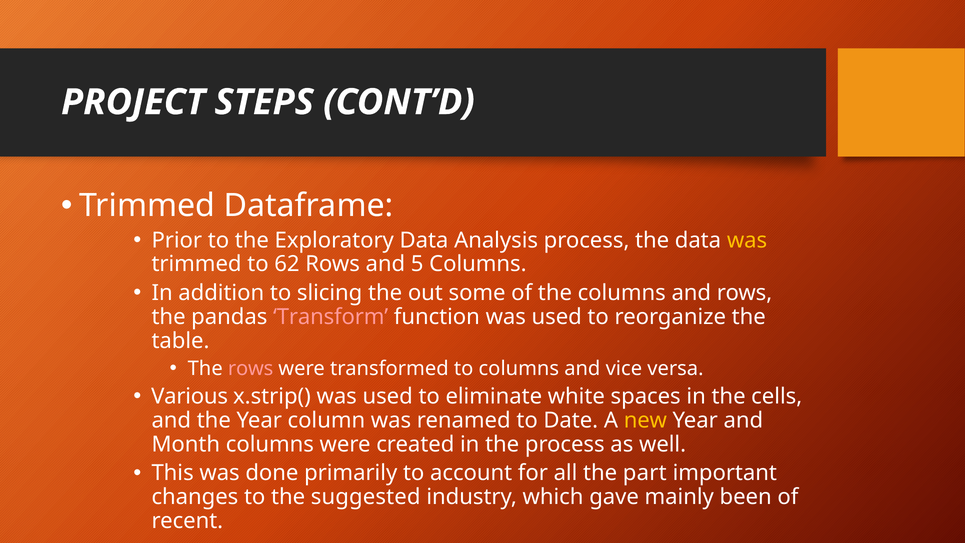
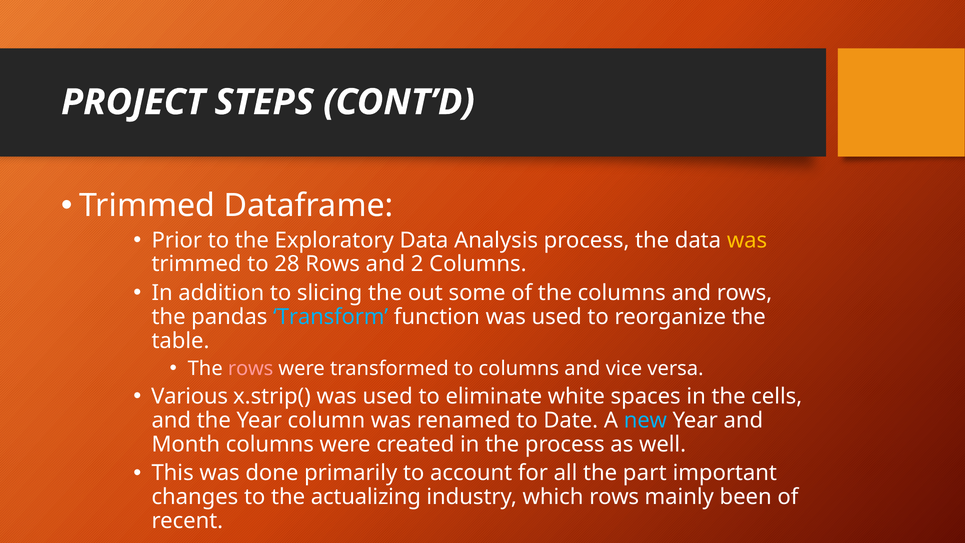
62: 62 -> 28
5: 5 -> 2
Transform colour: pink -> light blue
new colour: yellow -> light blue
suggested: suggested -> actualizing
which gave: gave -> rows
